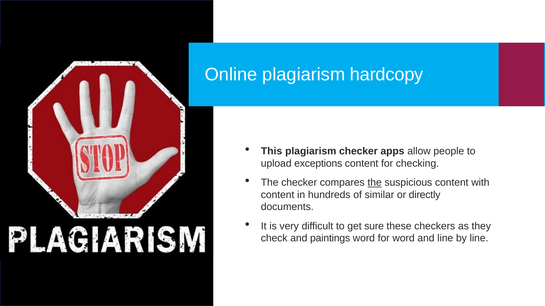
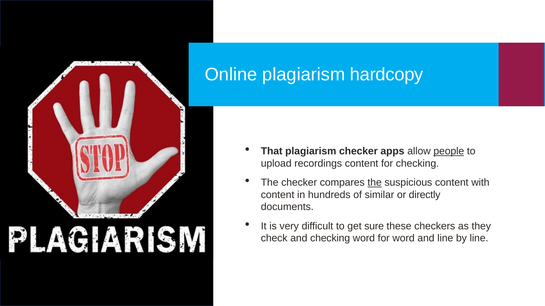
This: This -> That
people underline: none -> present
exceptions: exceptions -> recordings
and paintings: paintings -> checking
